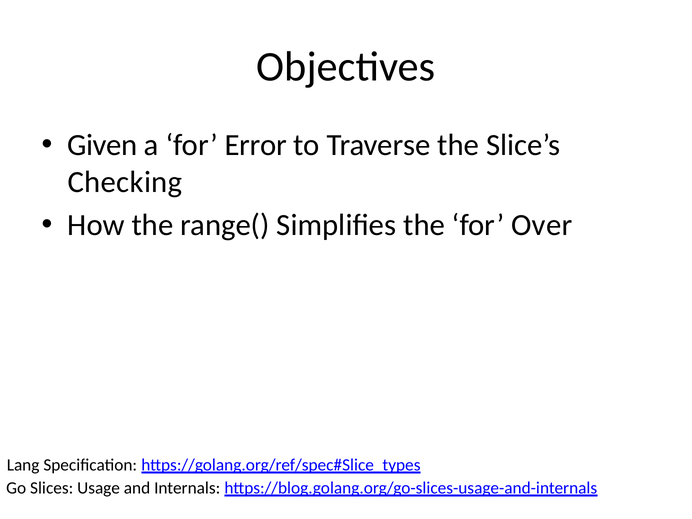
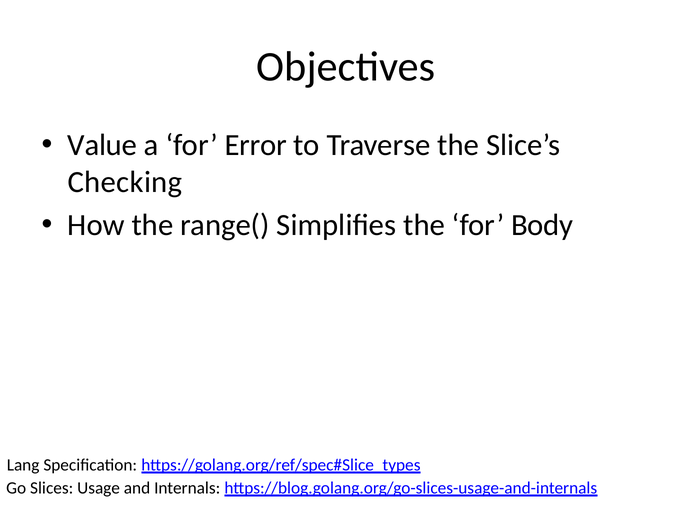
Given: Given -> Value
Over: Over -> Body
